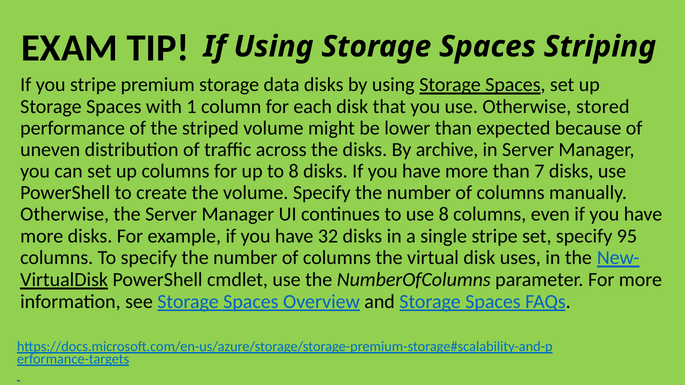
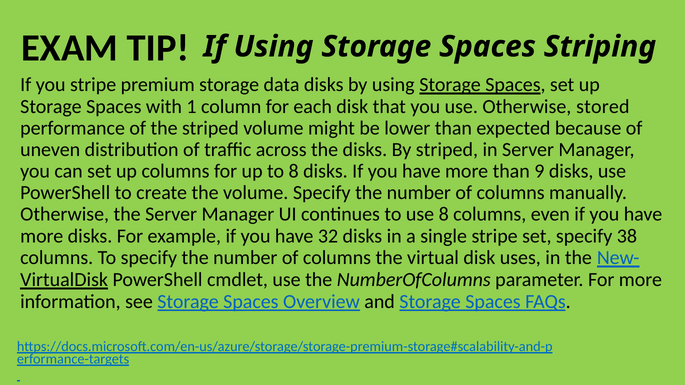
By archive: archive -> striped
7: 7 -> 9
95: 95 -> 38
